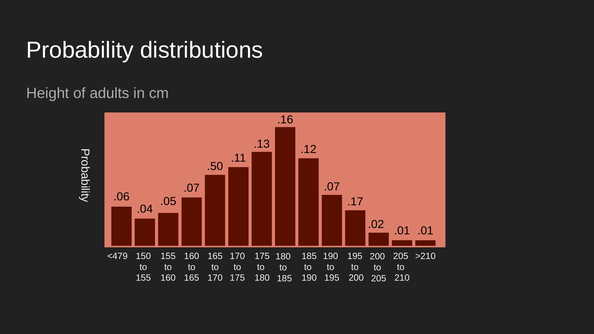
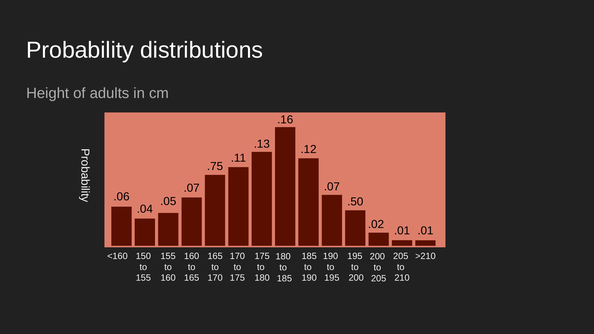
.50: .50 -> .75
.17: .17 -> .50
<479: <479 -> <160
